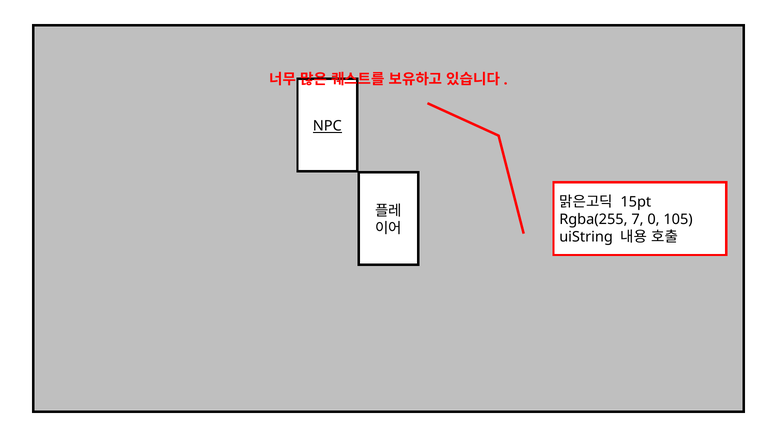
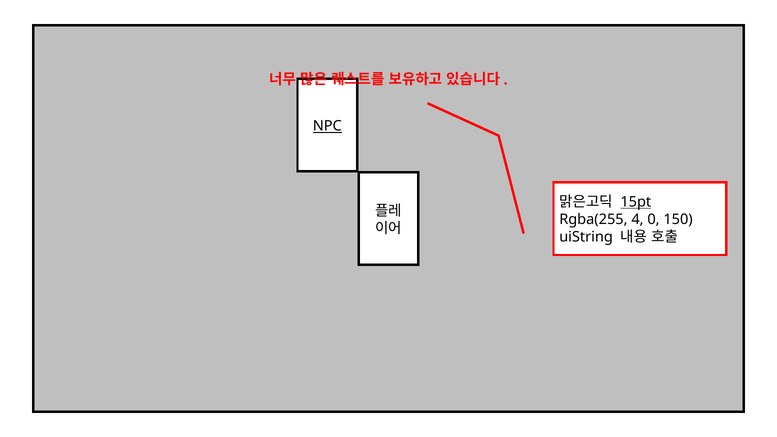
15pt underline: none -> present
7: 7 -> 4
105: 105 -> 150
